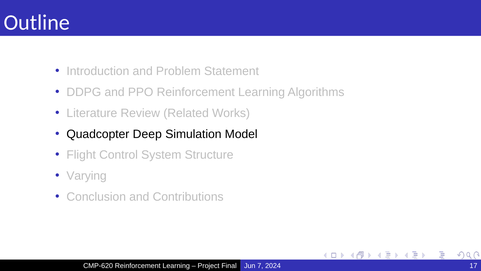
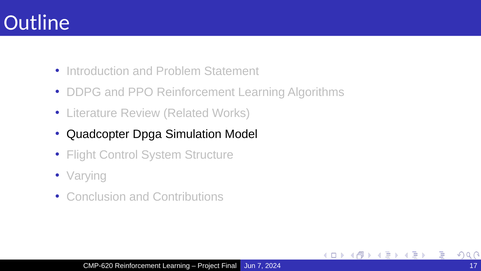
Deep: Deep -> Dpga
